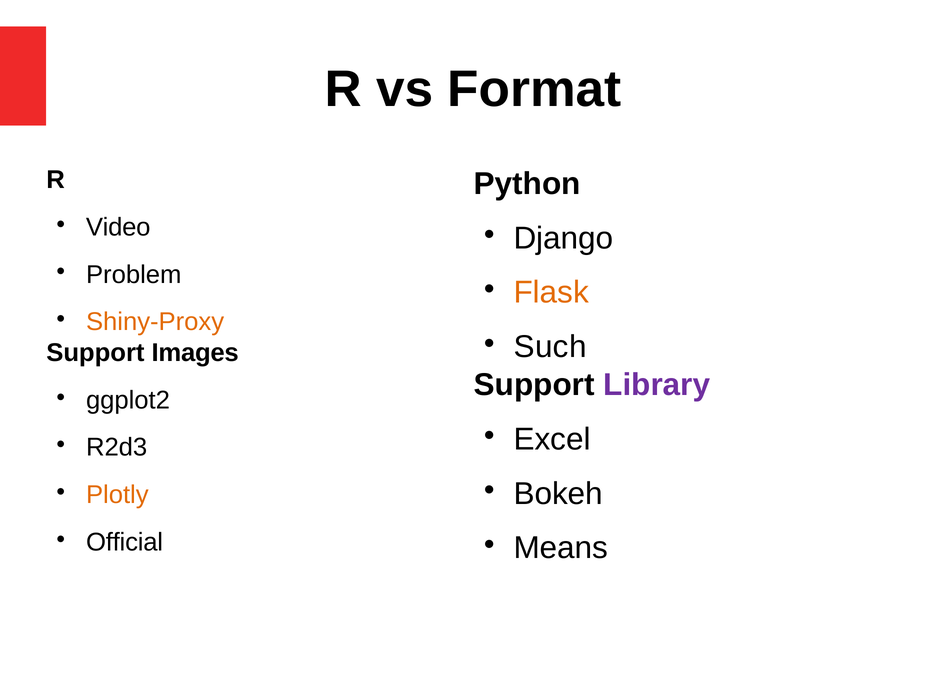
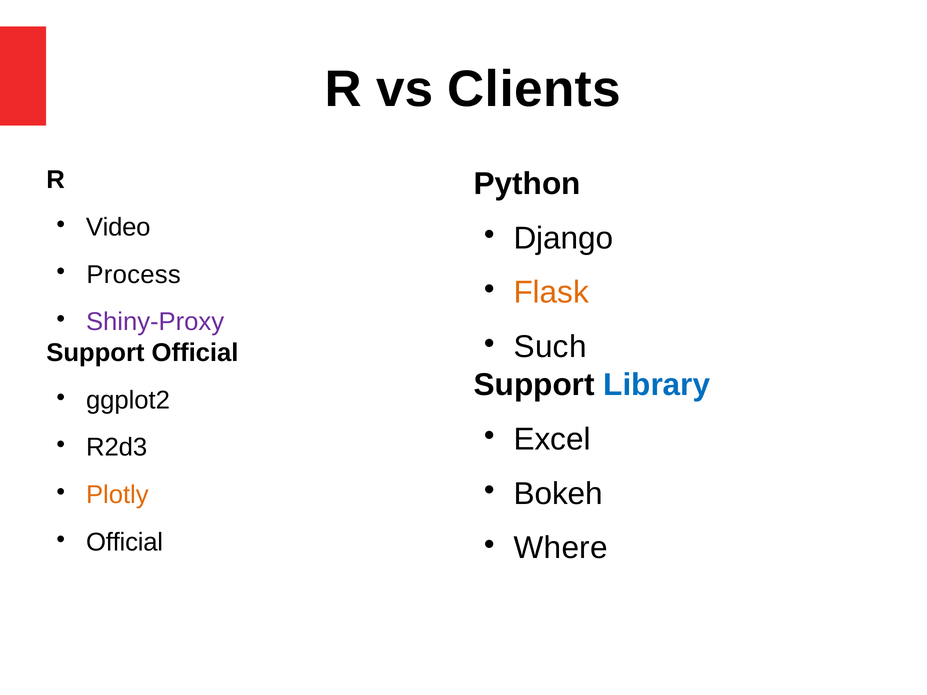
Format: Format -> Clients
Problem: Problem -> Process
Shiny-Proxy colour: orange -> purple
Support Images: Images -> Official
Library colour: purple -> blue
Means: Means -> Where
